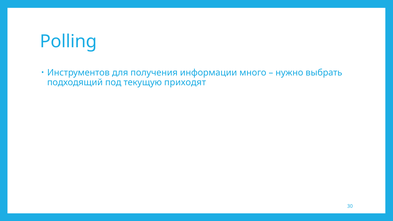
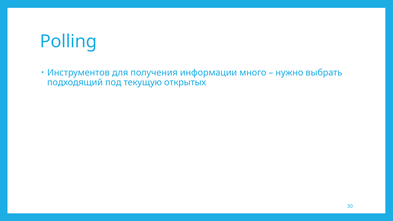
приходят: приходят -> открытых
